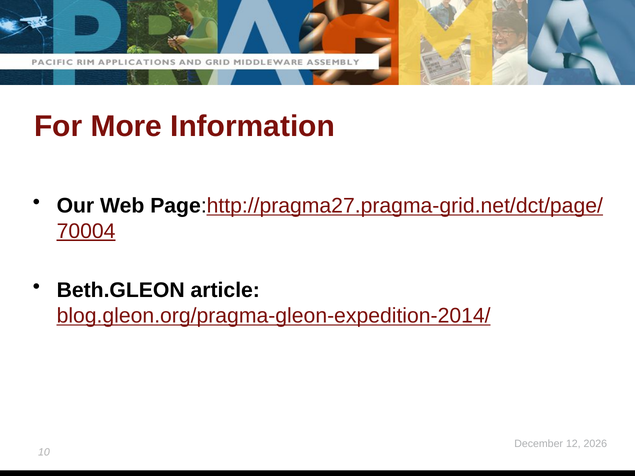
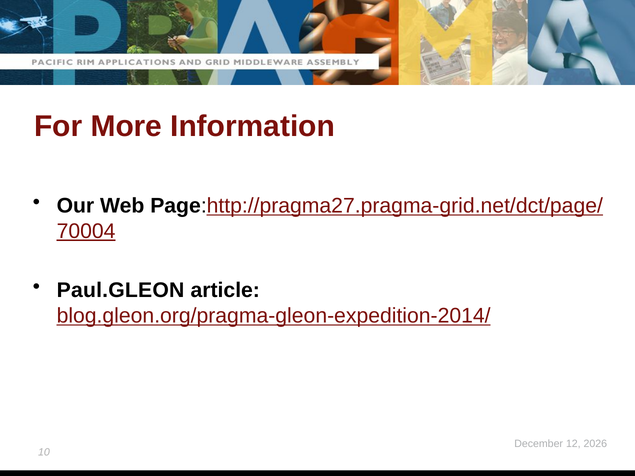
Beth.GLEON: Beth.GLEON -> Paul.GLEON
